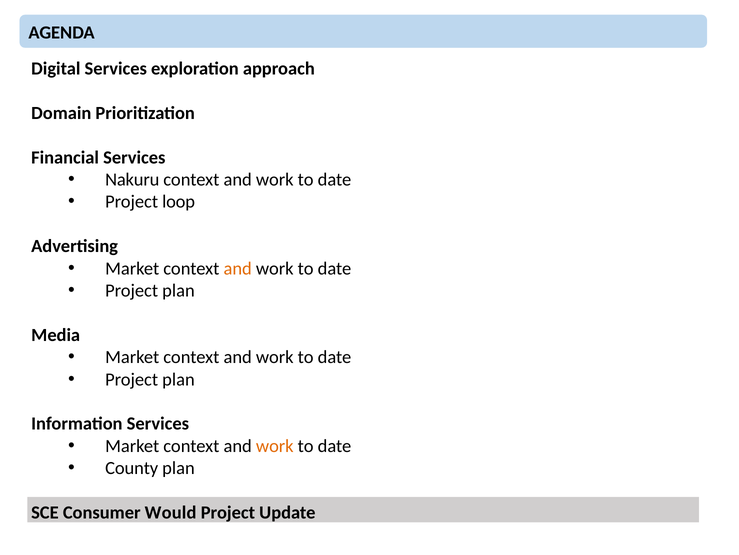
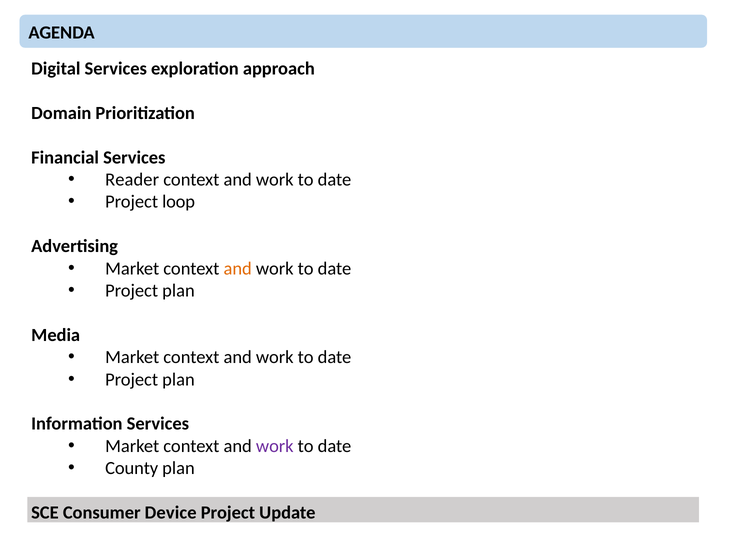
Nakuru: Nakuru -> Reader
work at (275, 445) colour: orange -> purple
Would: Would -> Device
